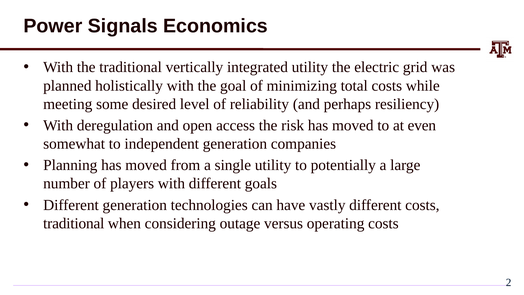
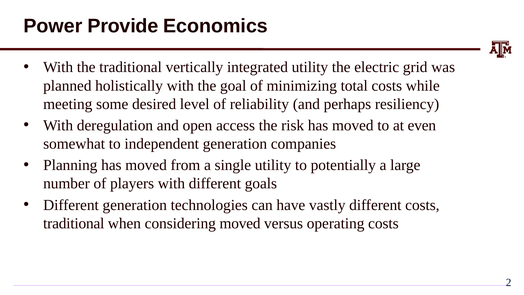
Signals: Signals -> Provide
considering outage: outage -> moved
